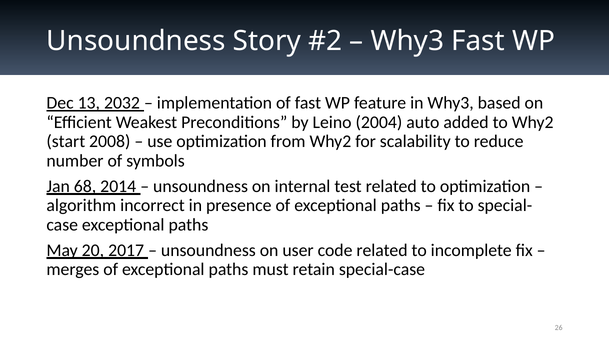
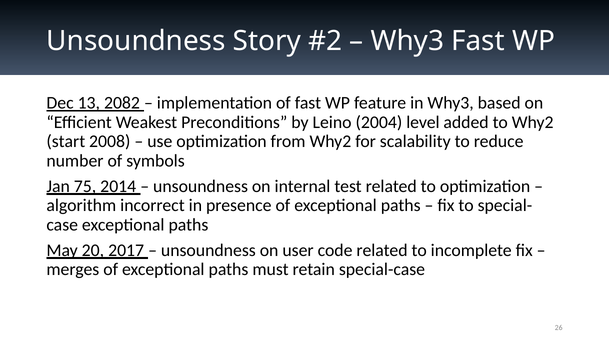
2032: 2032 -> 2082
auto: auto -> level
68: 68 -> 75
